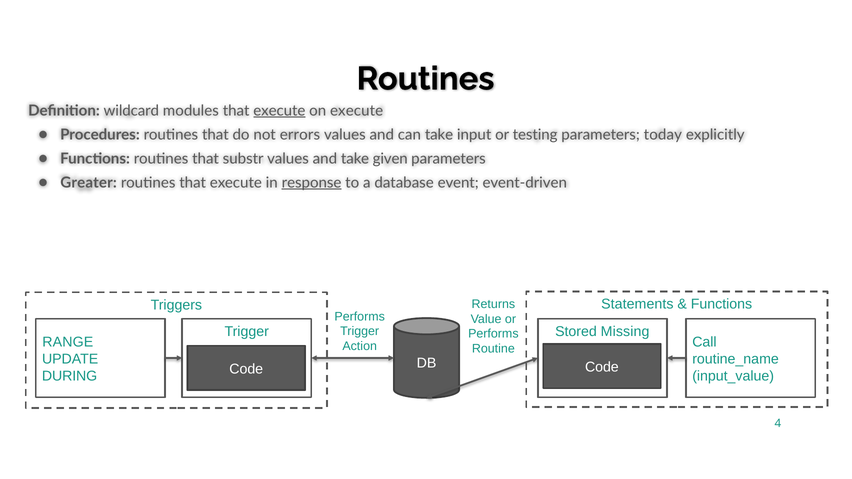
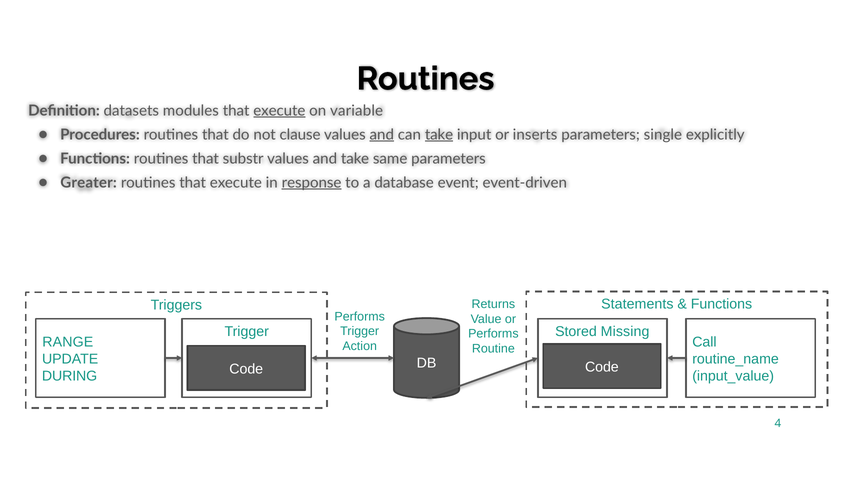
wildcard: wildcard -> datasets
on execute: execute -> variable
errors: errors -> clause
and at (382, 135) underline: none -> present
take at (439, 135) underline: none -> present
testing: testing -> inserts
today: today -> single
given: given -> same
